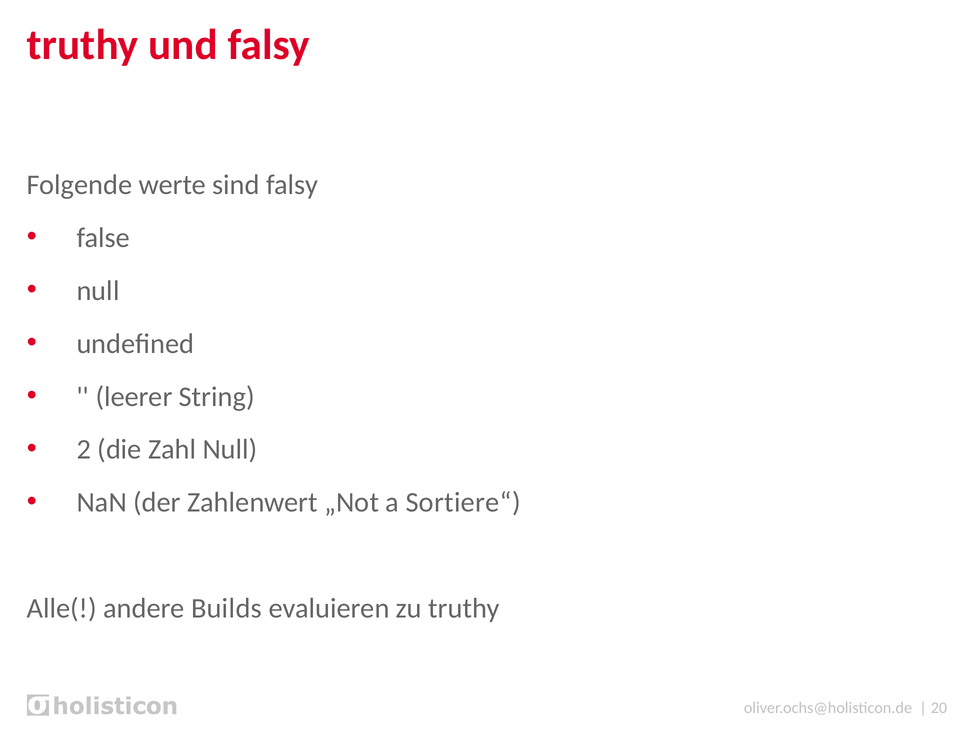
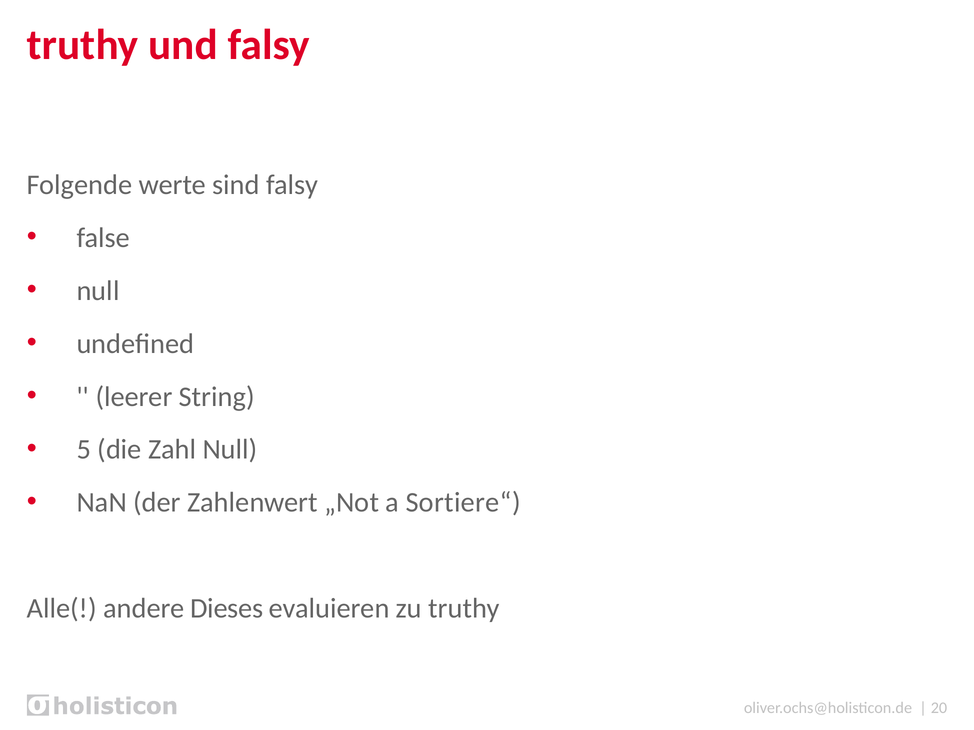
2: 2 -> 5
Builds: Builds -> Dieses
